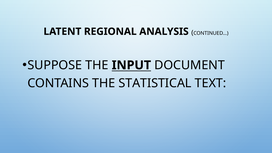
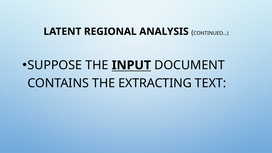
STATISTICAL: STATISTICAL -> EXTRACTING
